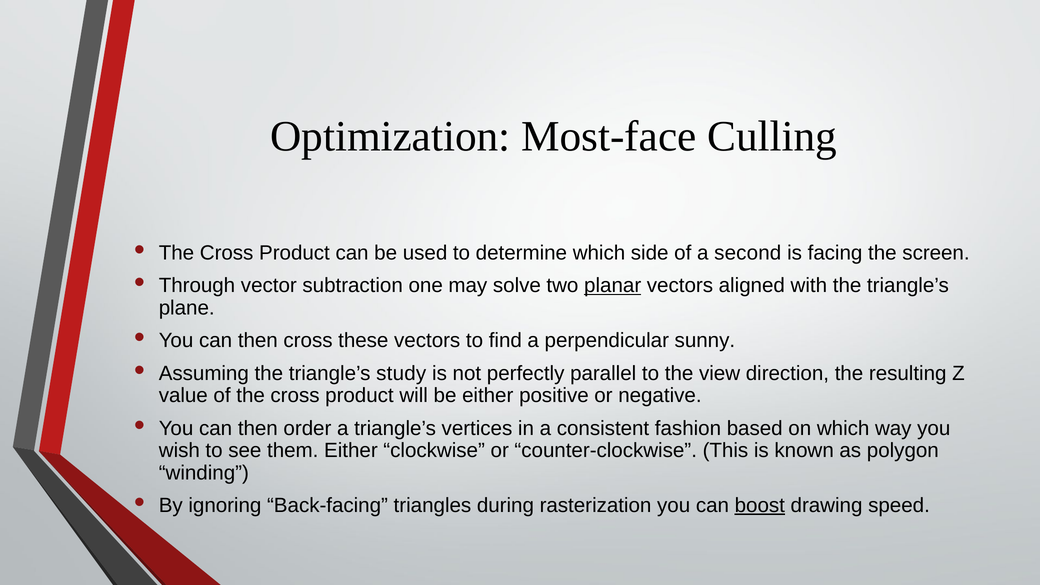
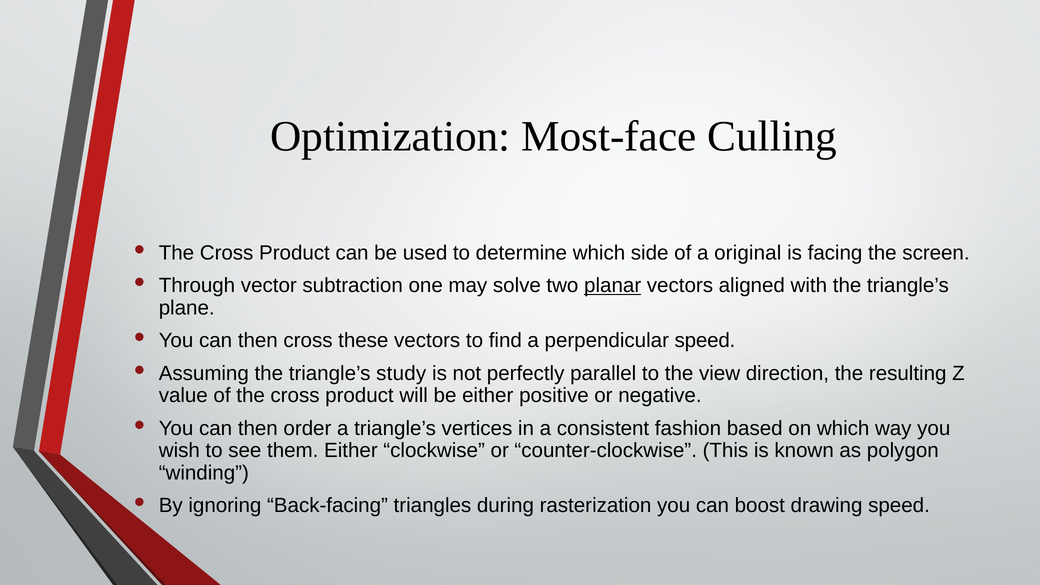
second: second -> original
perpendicular sunny: sunny -> speed
boost underline: present -> none
